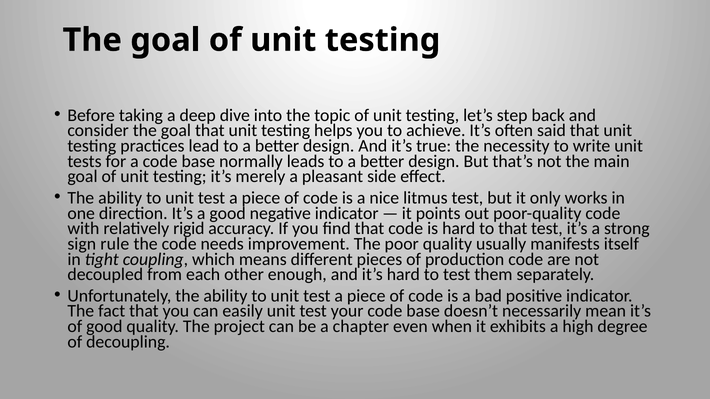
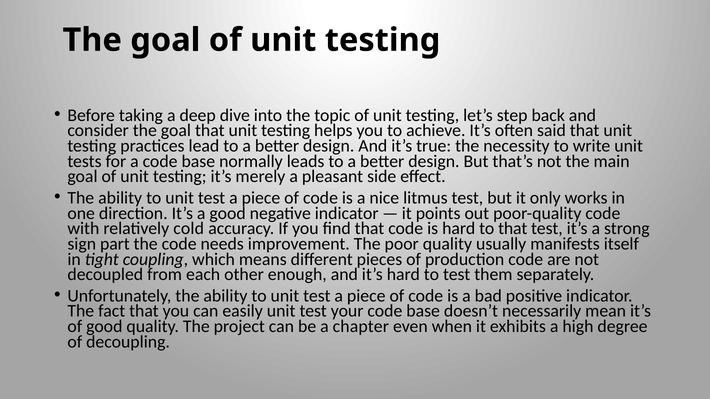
rigid: rigid -> cold
rule: rule -> part
